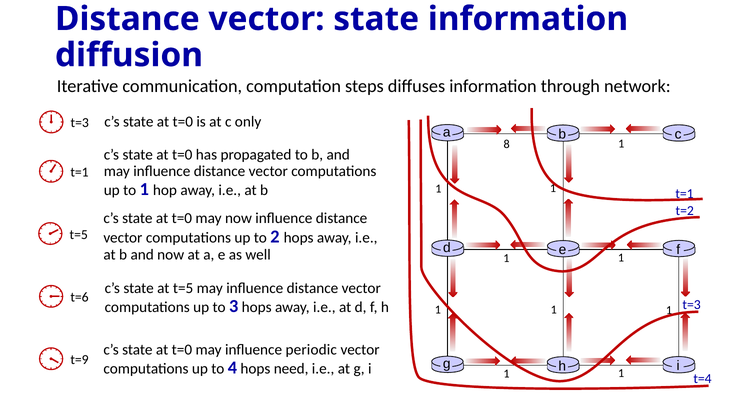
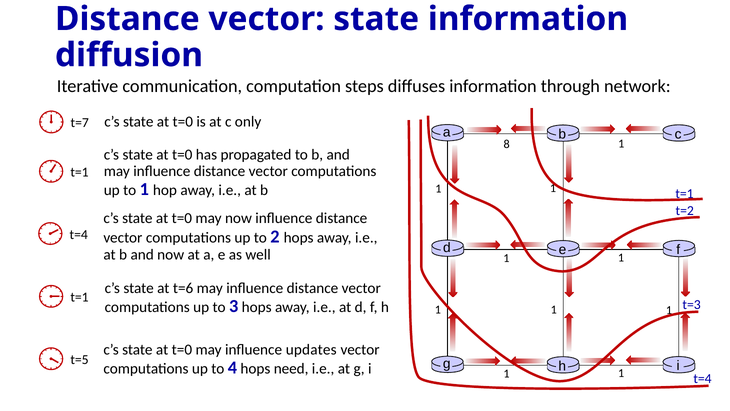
t=3 at (80, 123): t=3 -> t=7
t=5 at (79, 234): t=5 -> t=4
at t=5: t=5 -> t=6
t=6 at (80, 297): t=6 -> t=1
periodic: periodic -> updates
t=9: t=9 -> t=5
